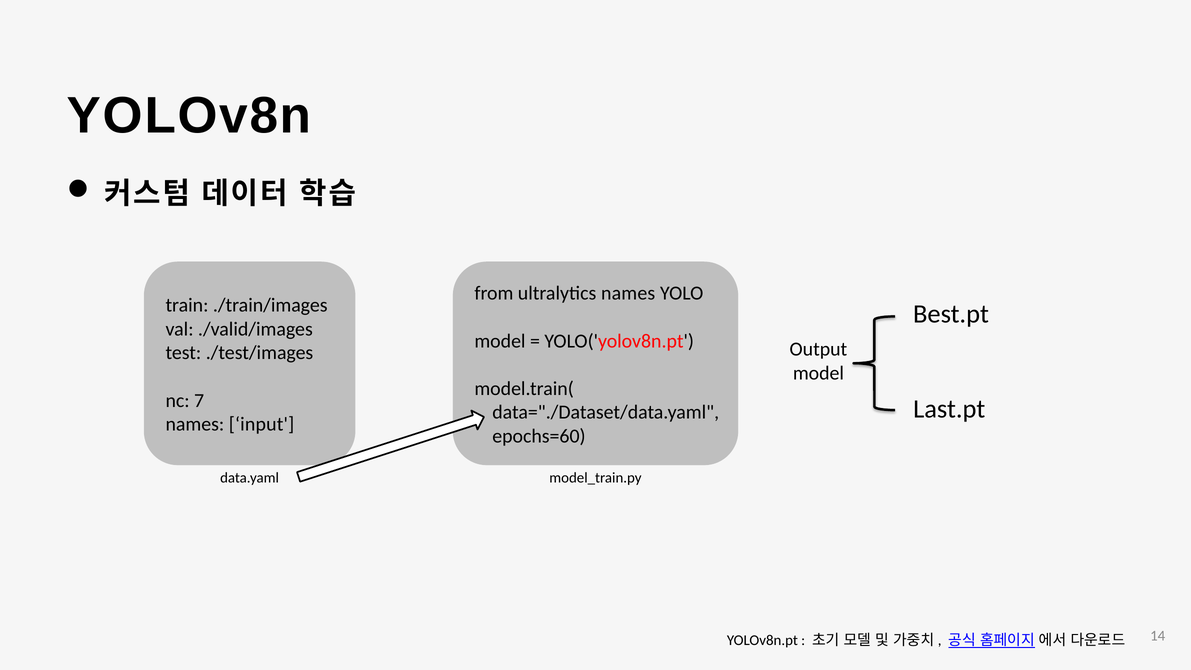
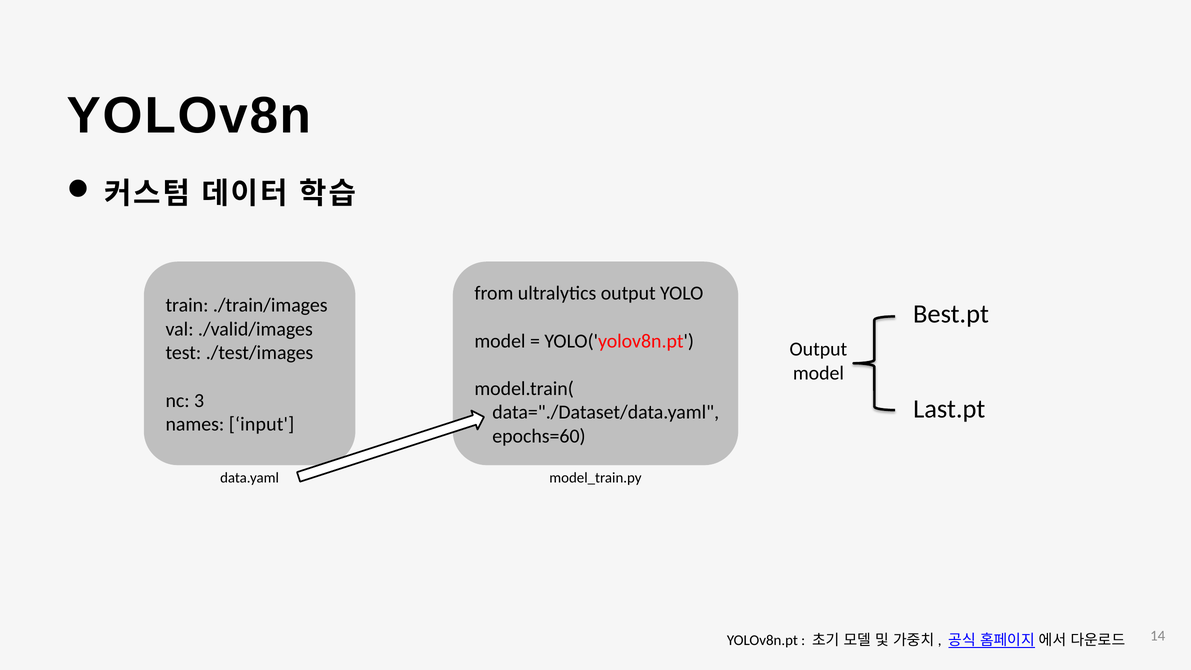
ultralytics names: names -> output
7: 7 -> 3
